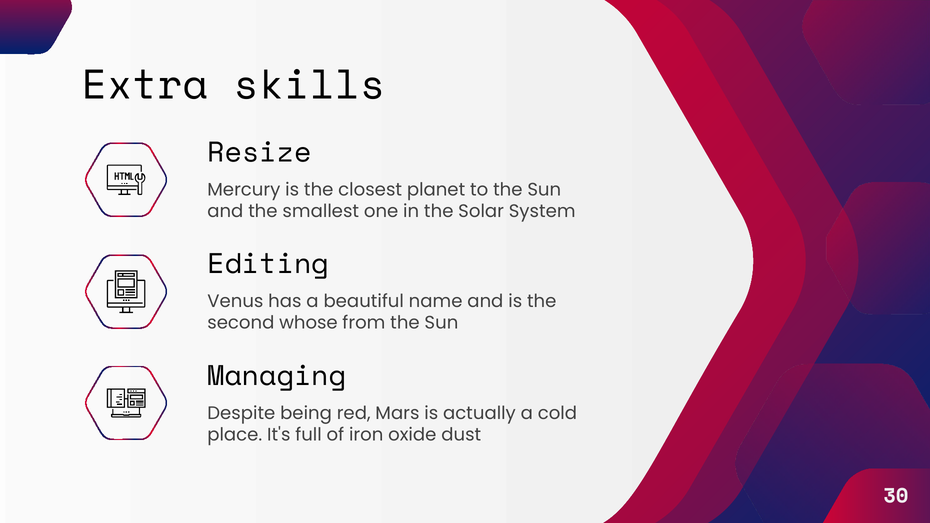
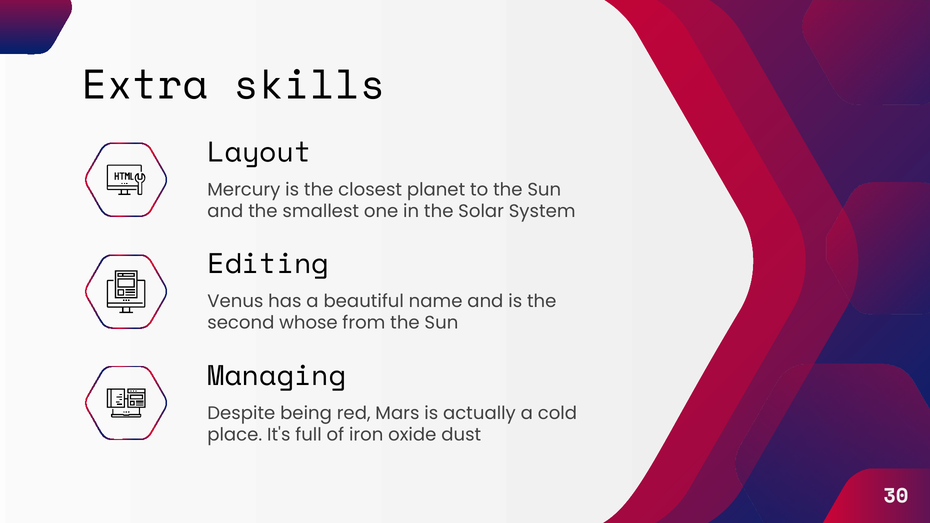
Resize: Resize -> Layout
